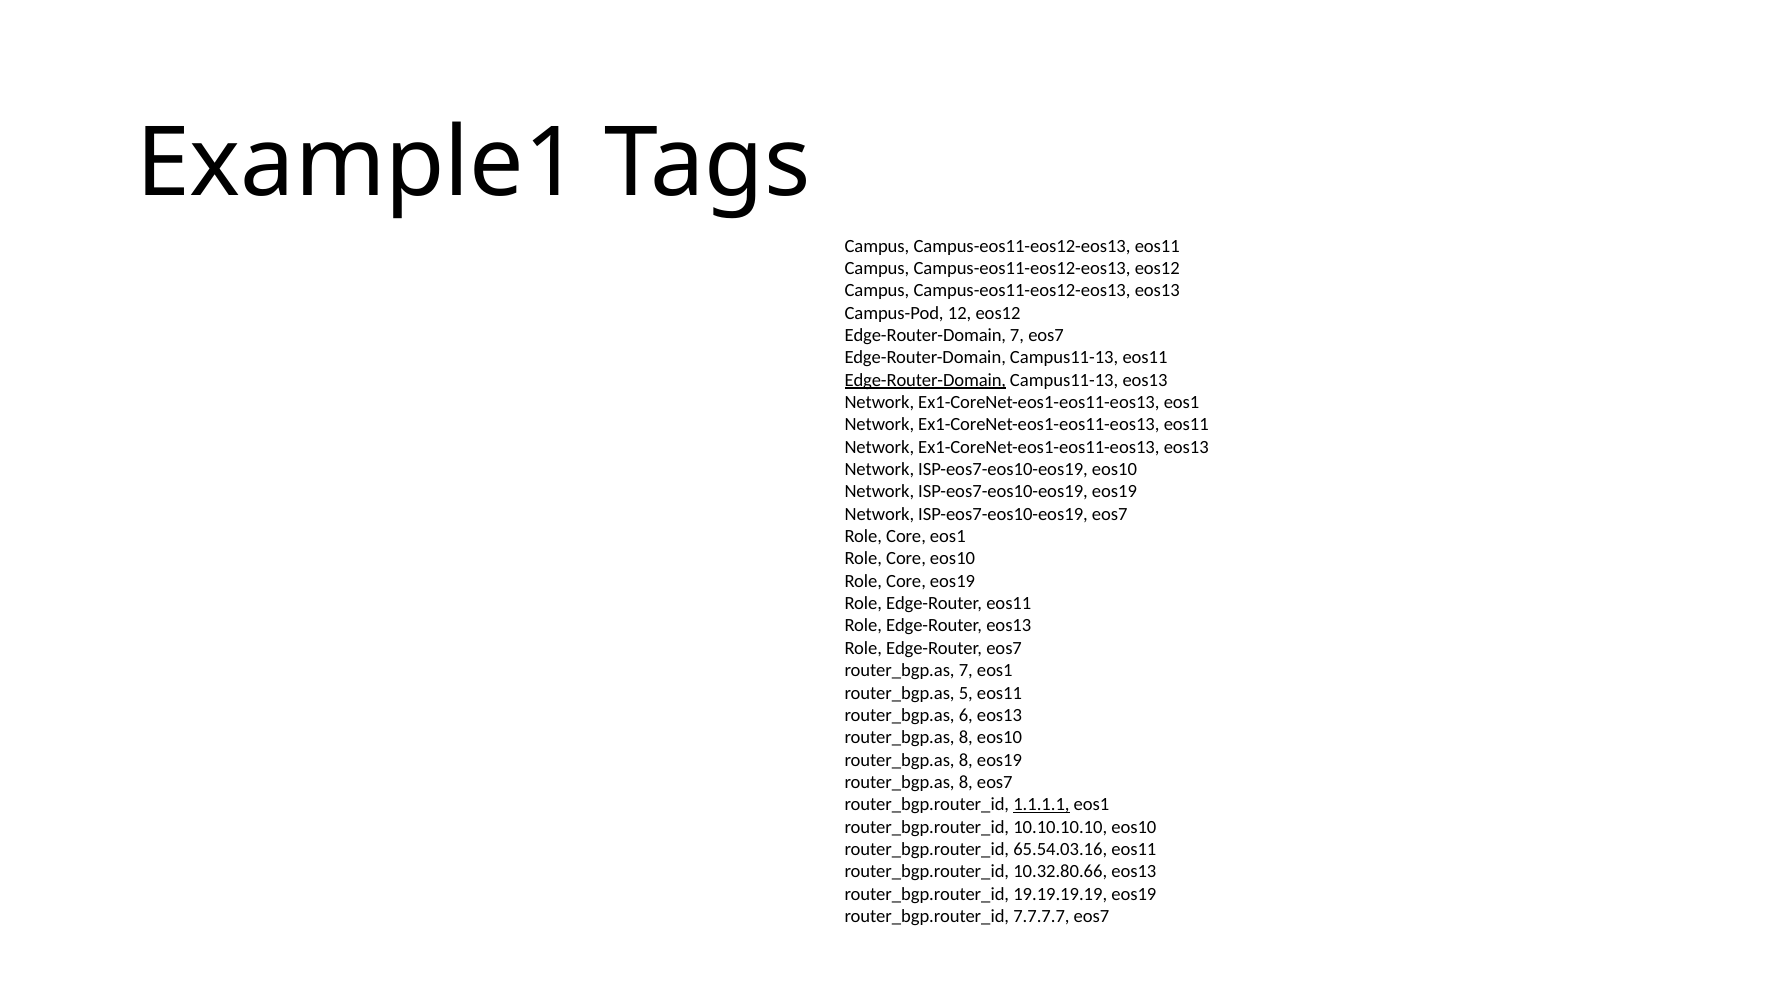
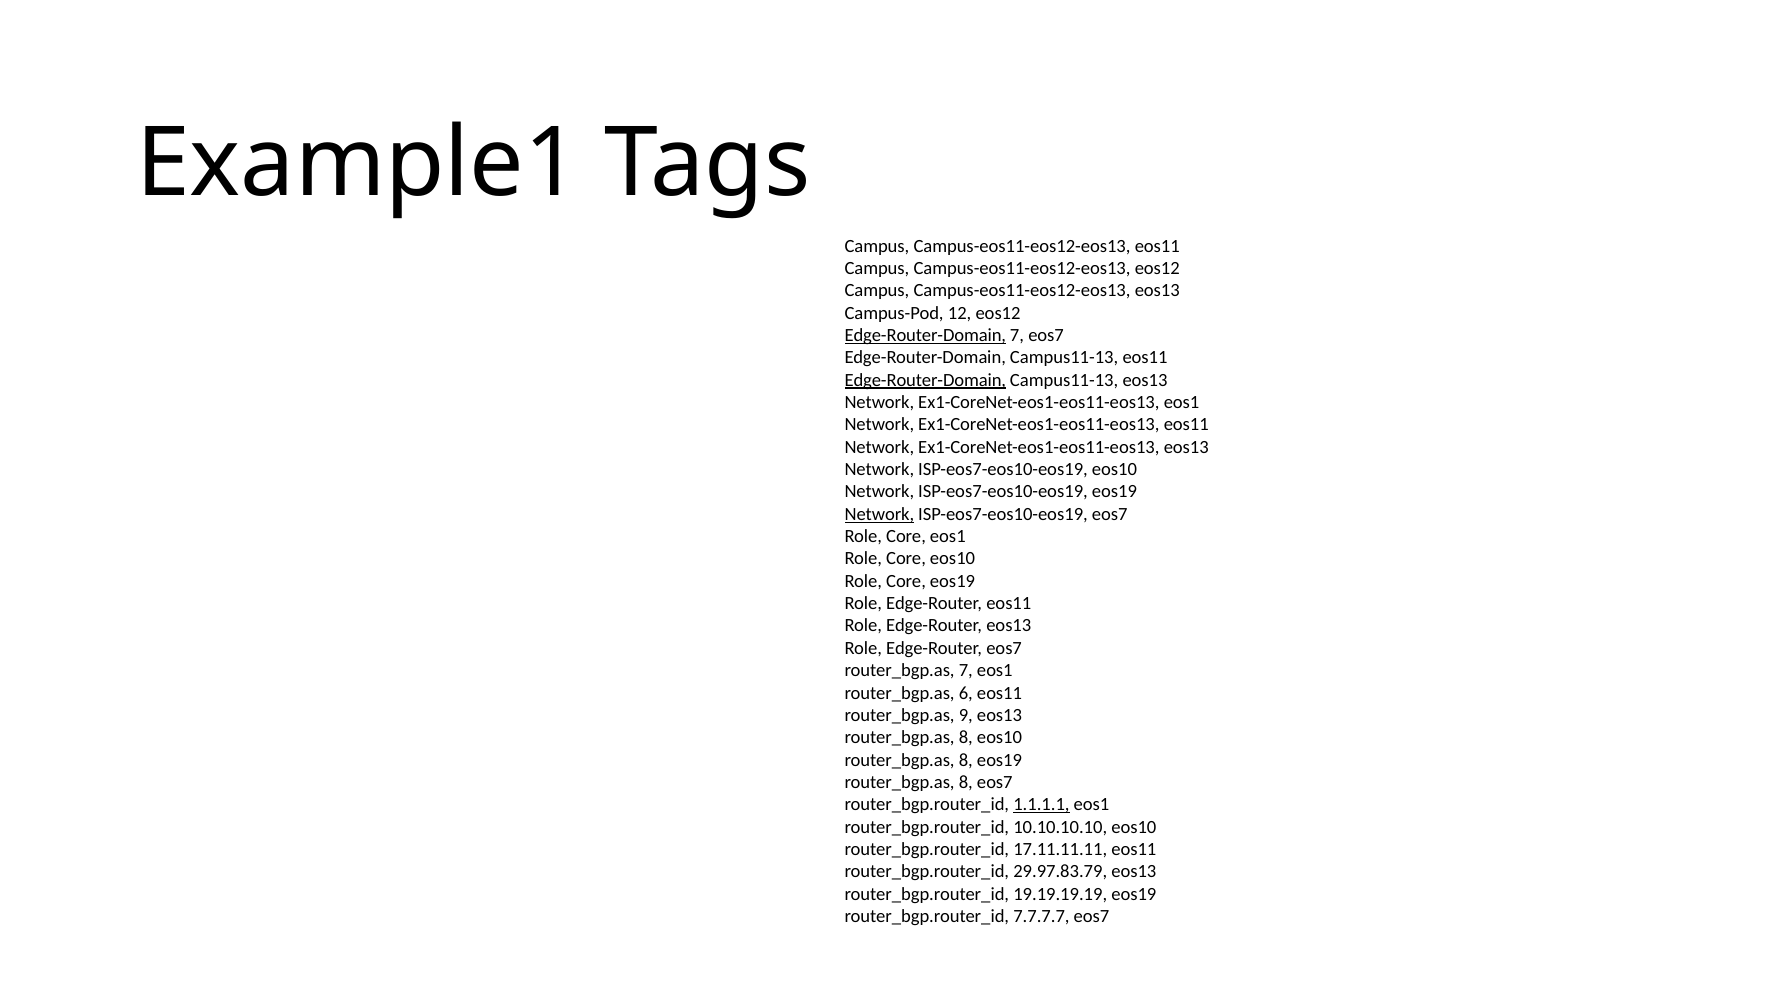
Edge-Router-Domain at (925, 336) underline: none -> present
Network at (879, 514) underline: none -> present
5: 5 -> 6
6: 6 -> 9
65.54.03.16: 65.54.03.16 -> 17.11.11.11
10.32.80.66: 10.32.80.66 -> 29.97.83.79
